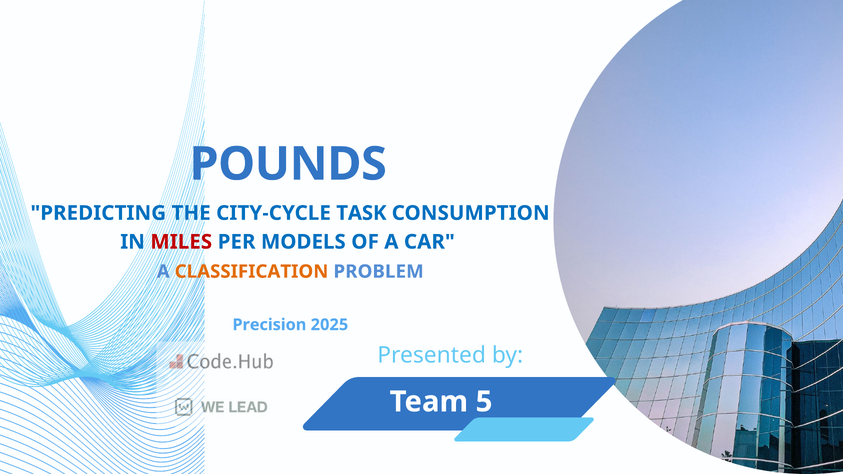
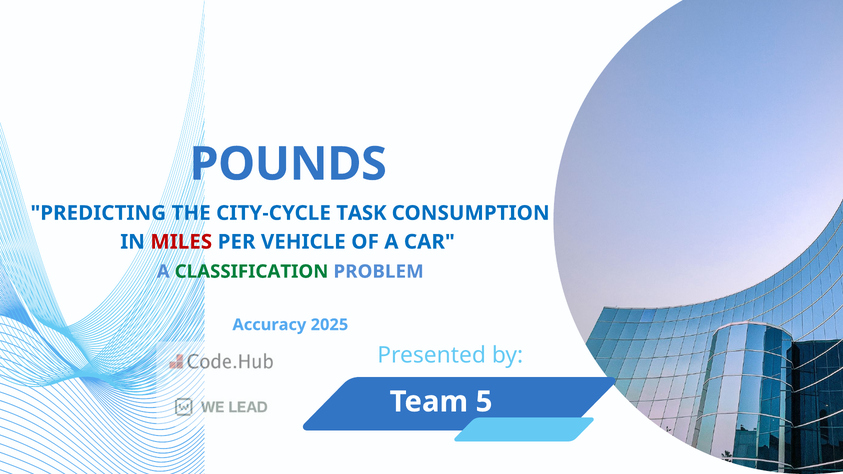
MODELS: MODELS -> VEHICLE
CLASSIFICATION colour: orange -> green
Precision: Precision -> Accuracy
